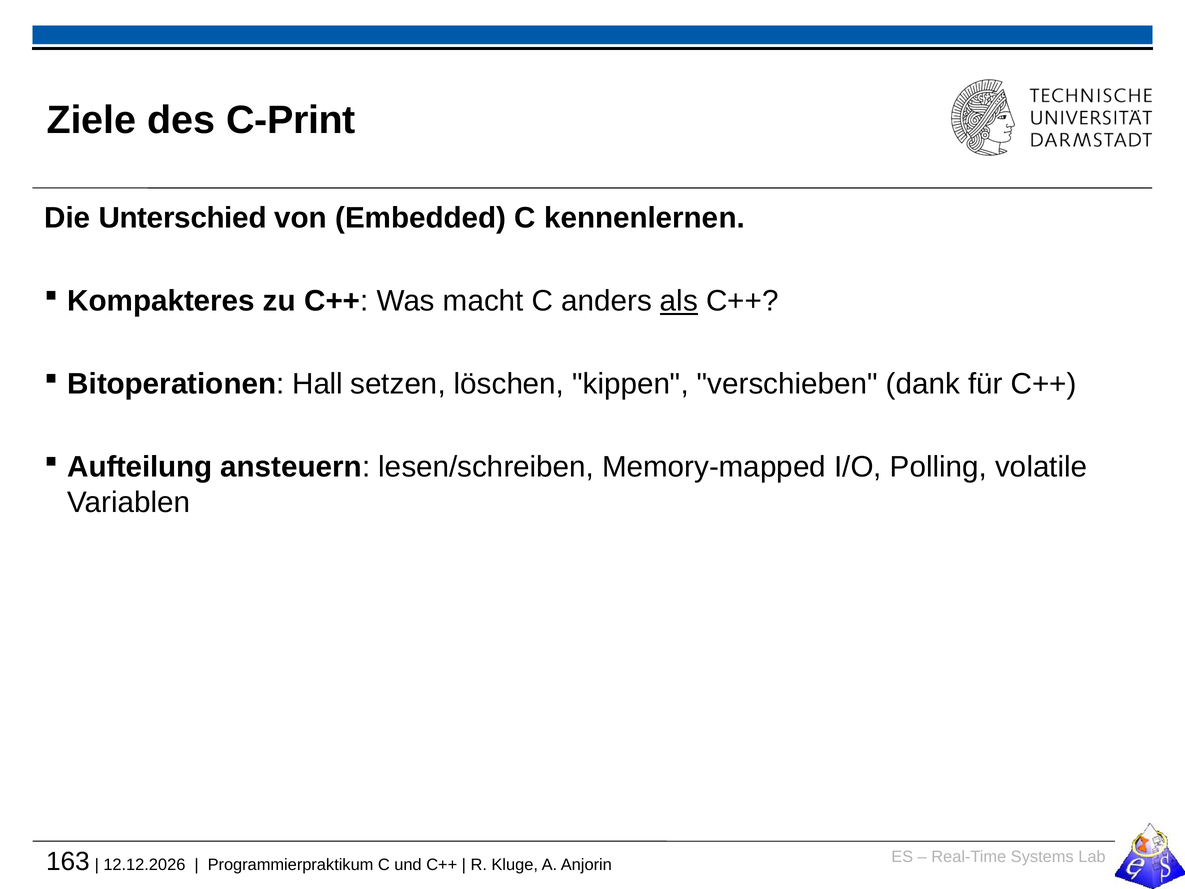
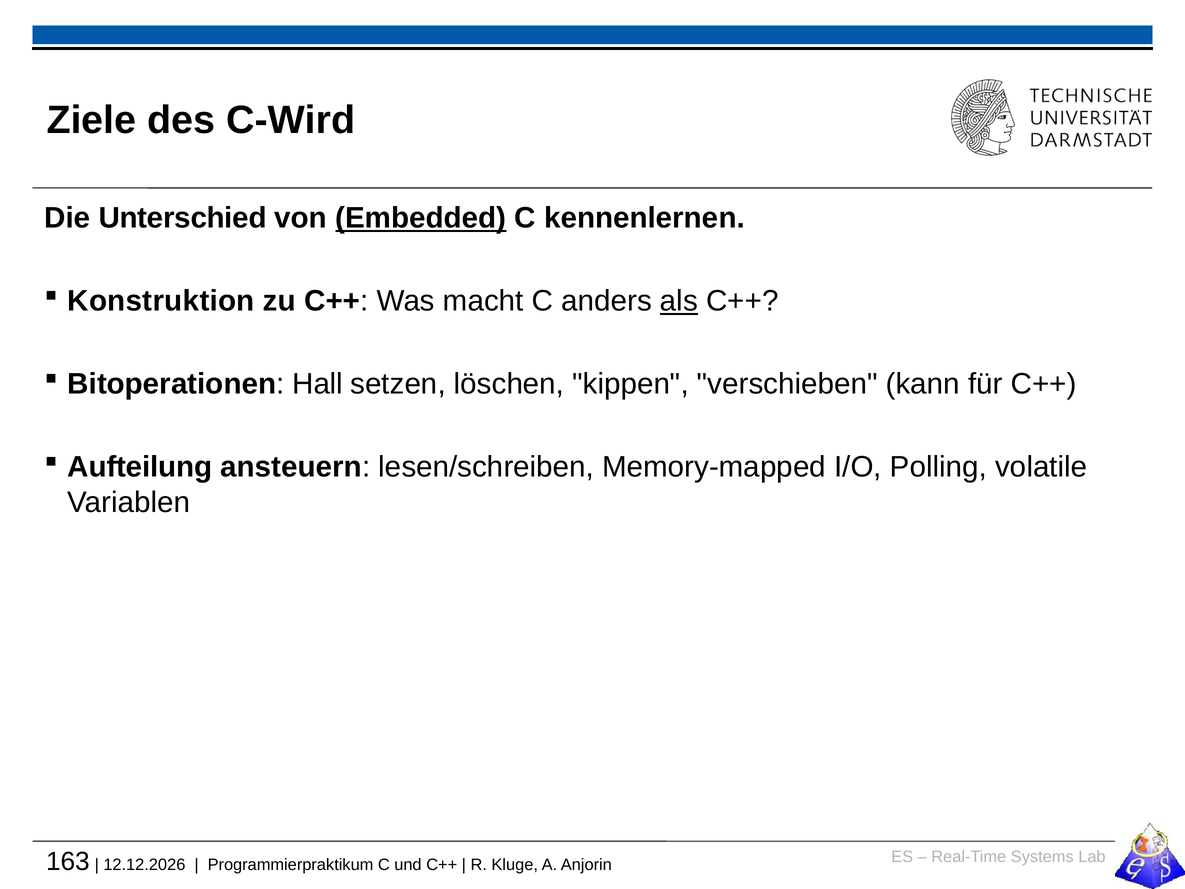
C-Print: C-Print -> C-Wird
Embedded underline: none -> present
Kompakteres: Kompakteres -> Konstruktion
dank: dank -> kann
